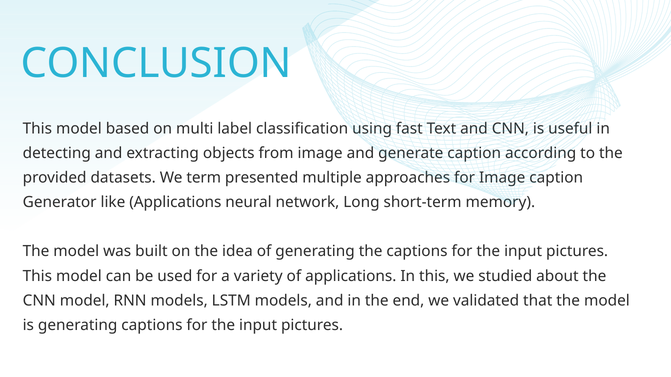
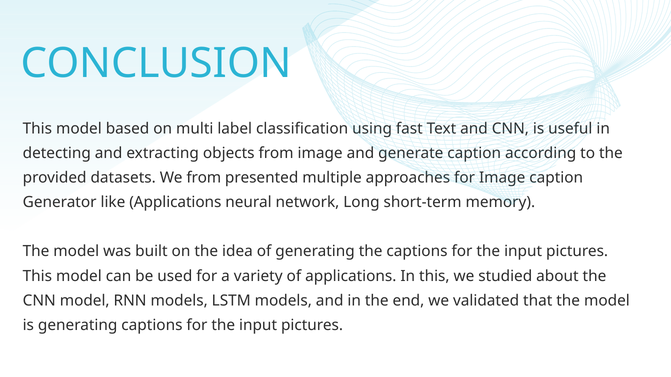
We term: term -> from
